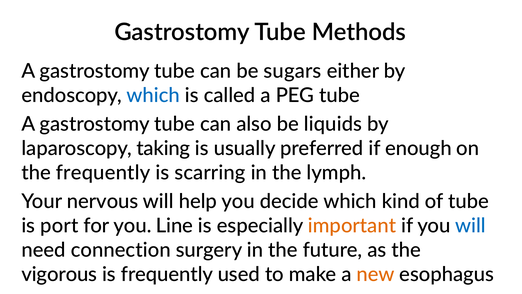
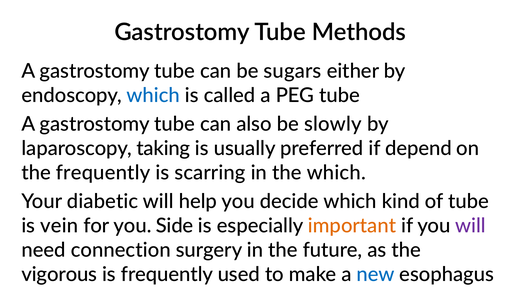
liquids: liquids -> slowly
enough: enough -> depend
the lymph: lymph -> which
nervous: nervous -> diabetic
port: port -> vein
Line: Line -> Side
will at (470, 225) colour: blue -> purple
new colour: orange -> blue
